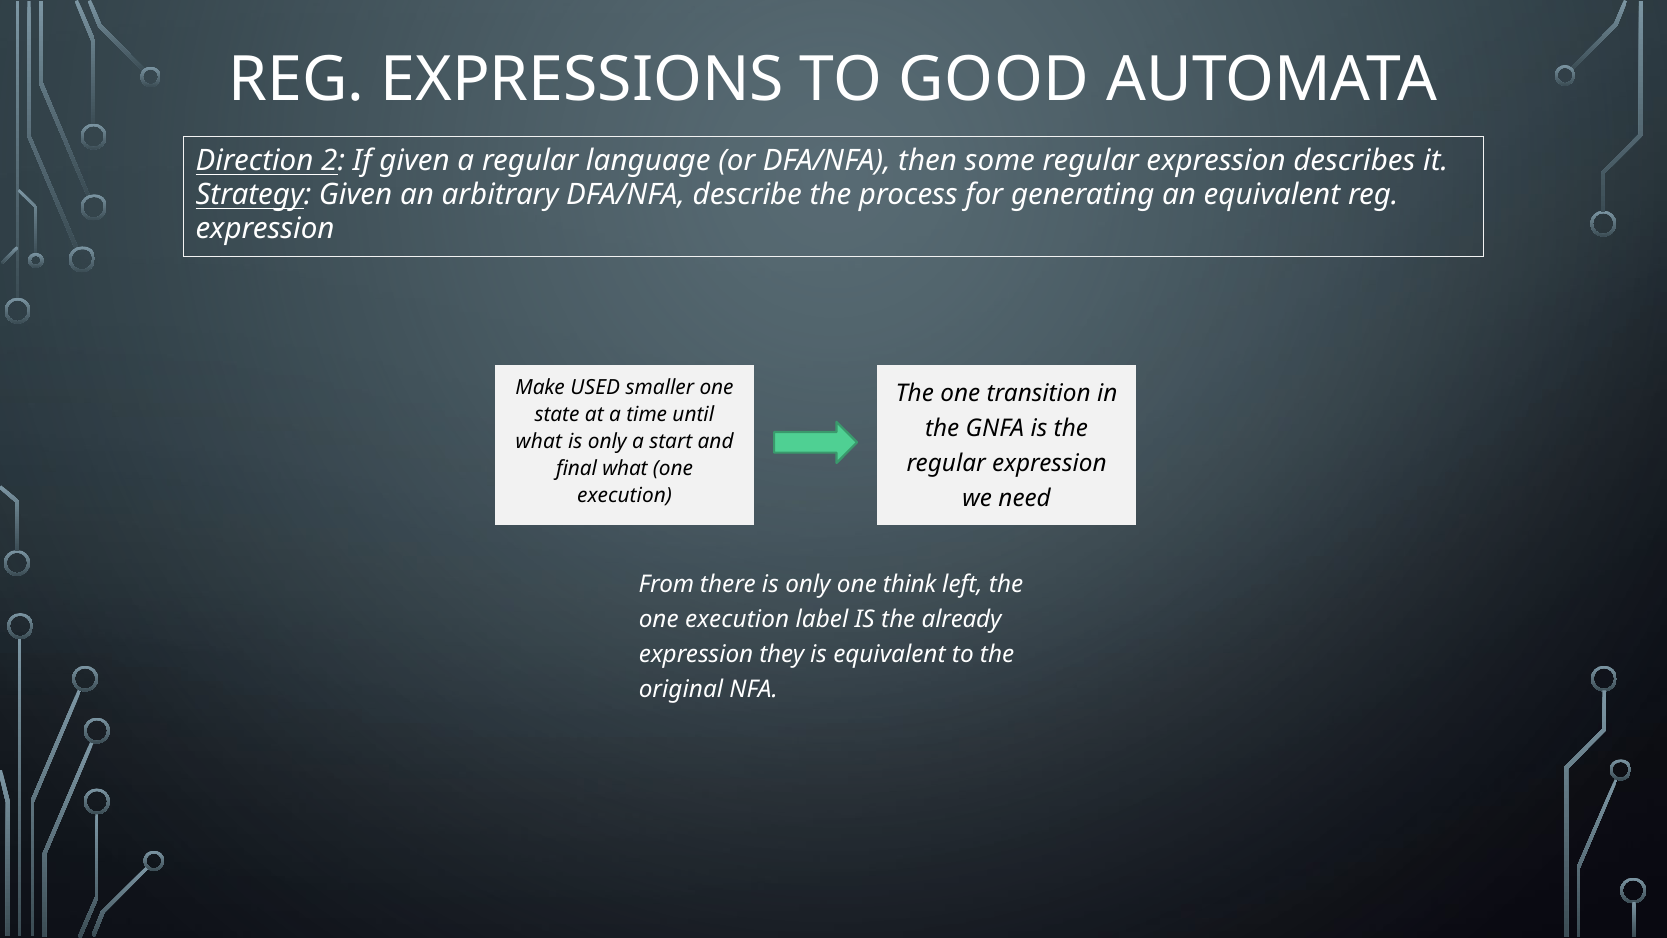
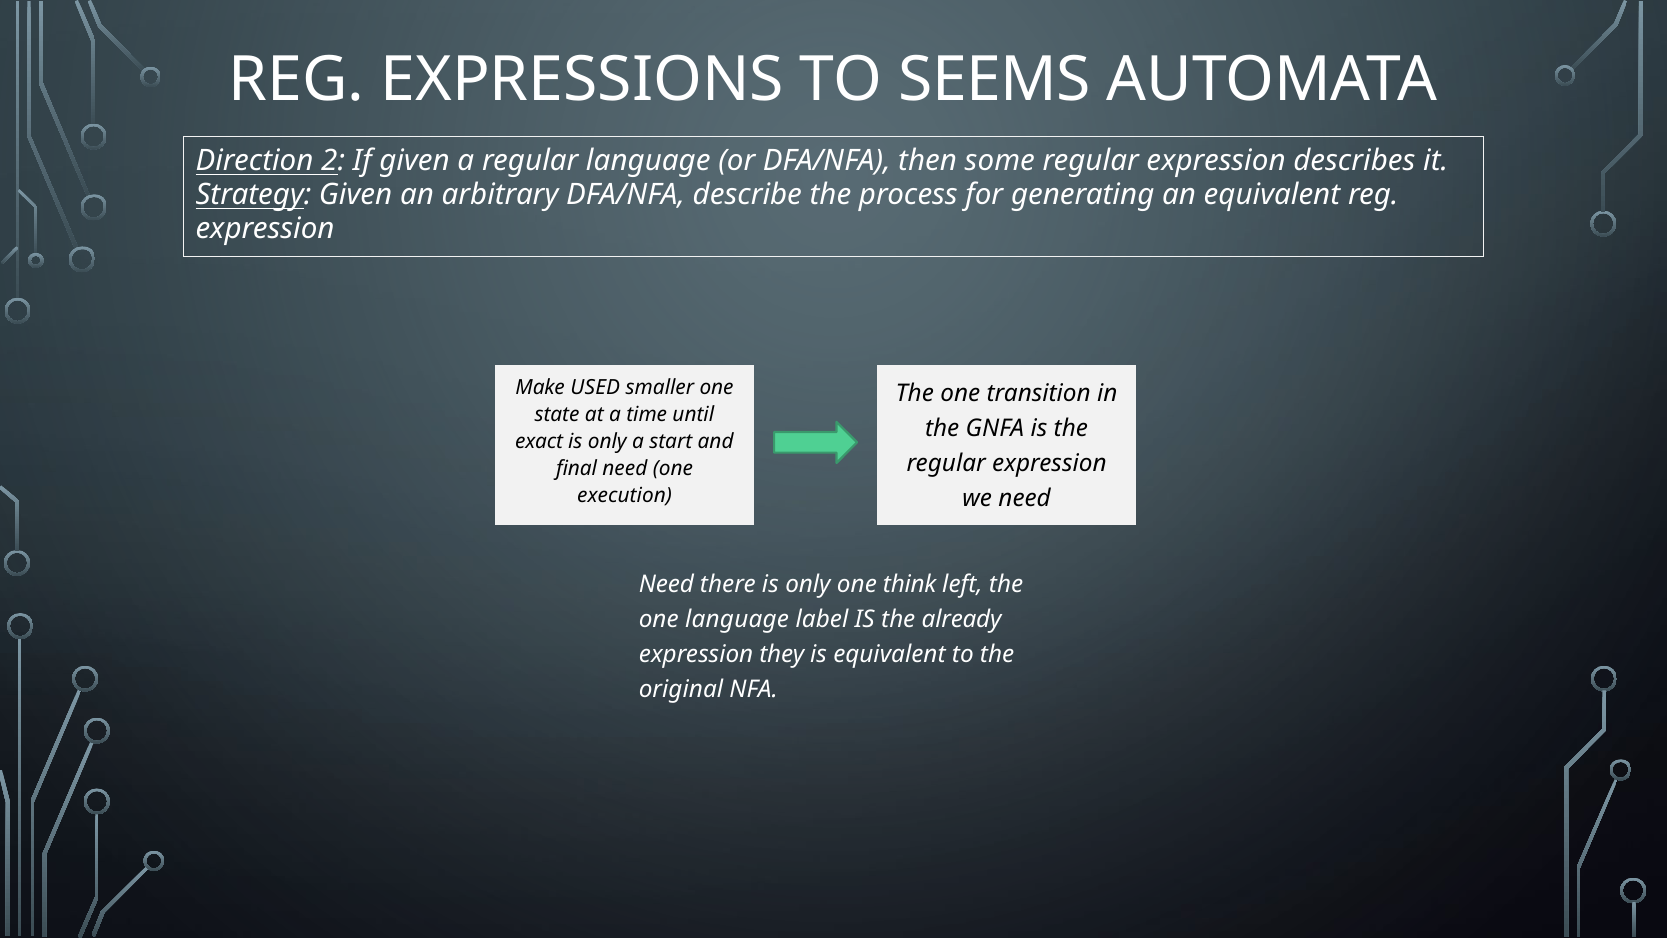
GOOD: GOOD -> SEEMS
what at (539, 441): what -> exact
final what: what -> need
From at (666, 584): From -> Need
execution at (737, 619): execution -> language
